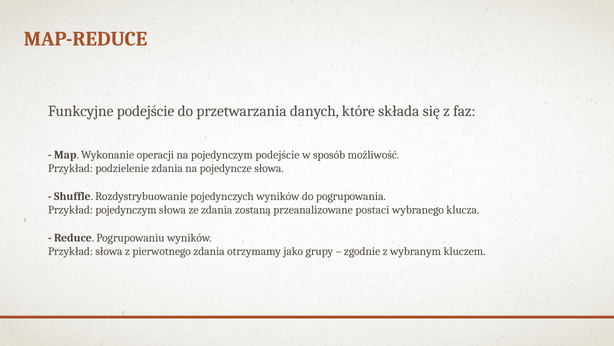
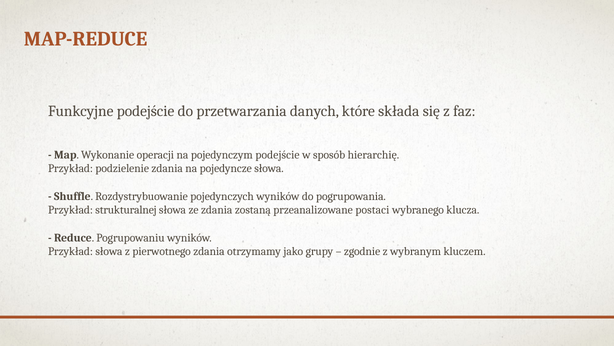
możliwość: możliwość -> hierarchię
Przykład pojedynczym: pojedynczym -> strukturalnej
